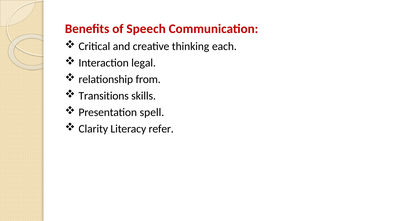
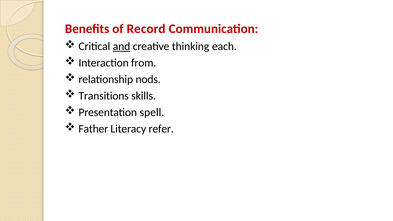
Speech: Speech -> Record
and underline: none -> present
legal: legal -> from
from: from -> nods
Clarity: Clarity -> Father
